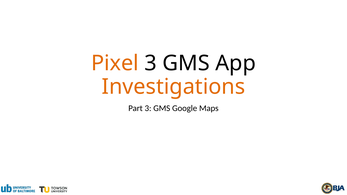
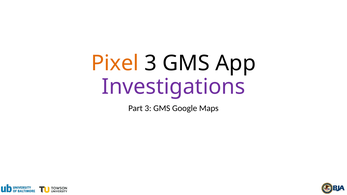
Investigations colour: orange -> purple
